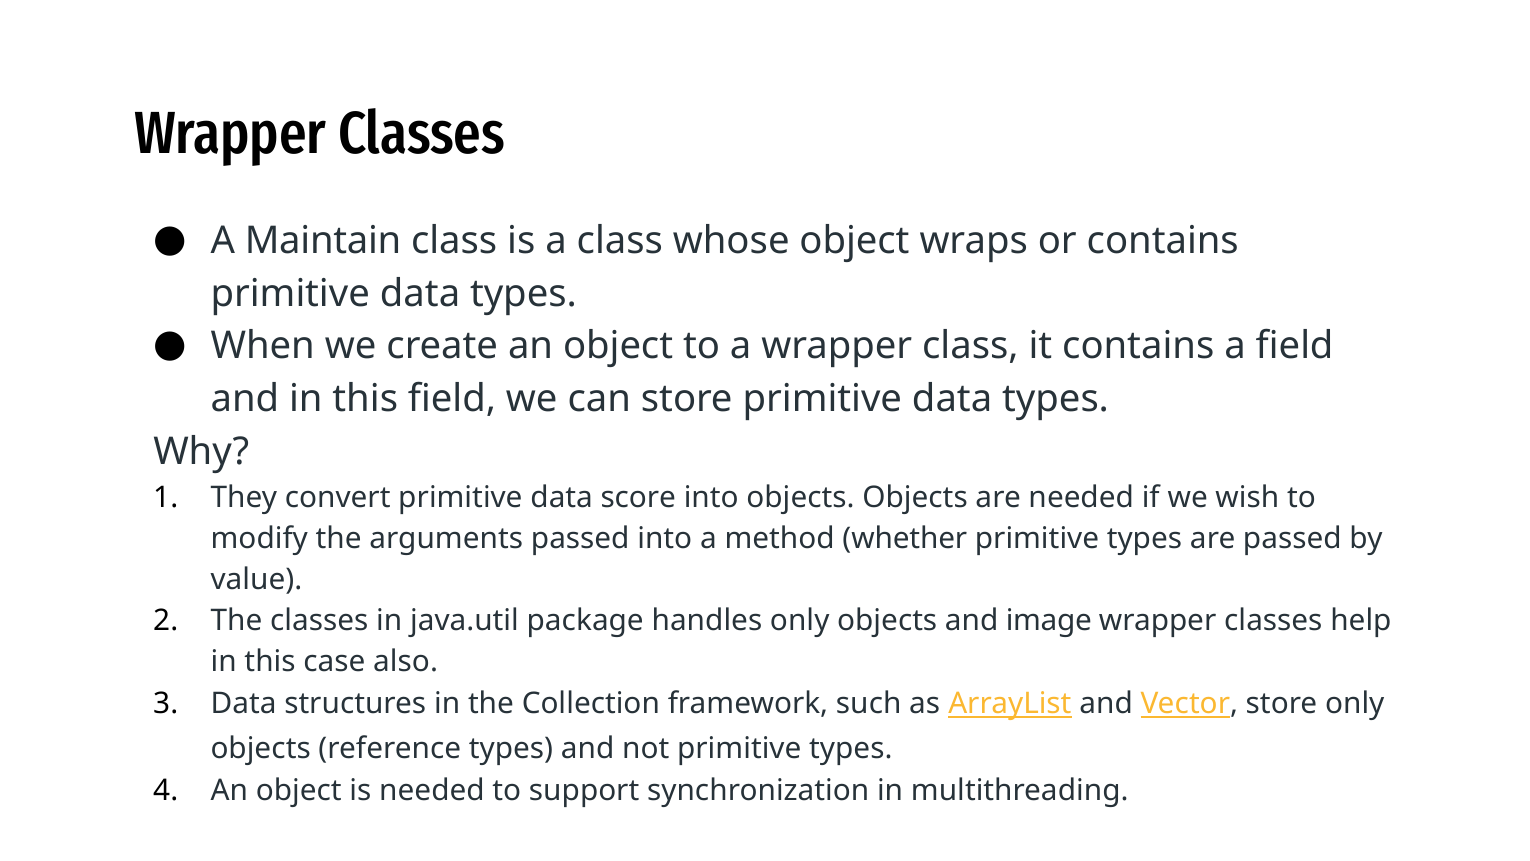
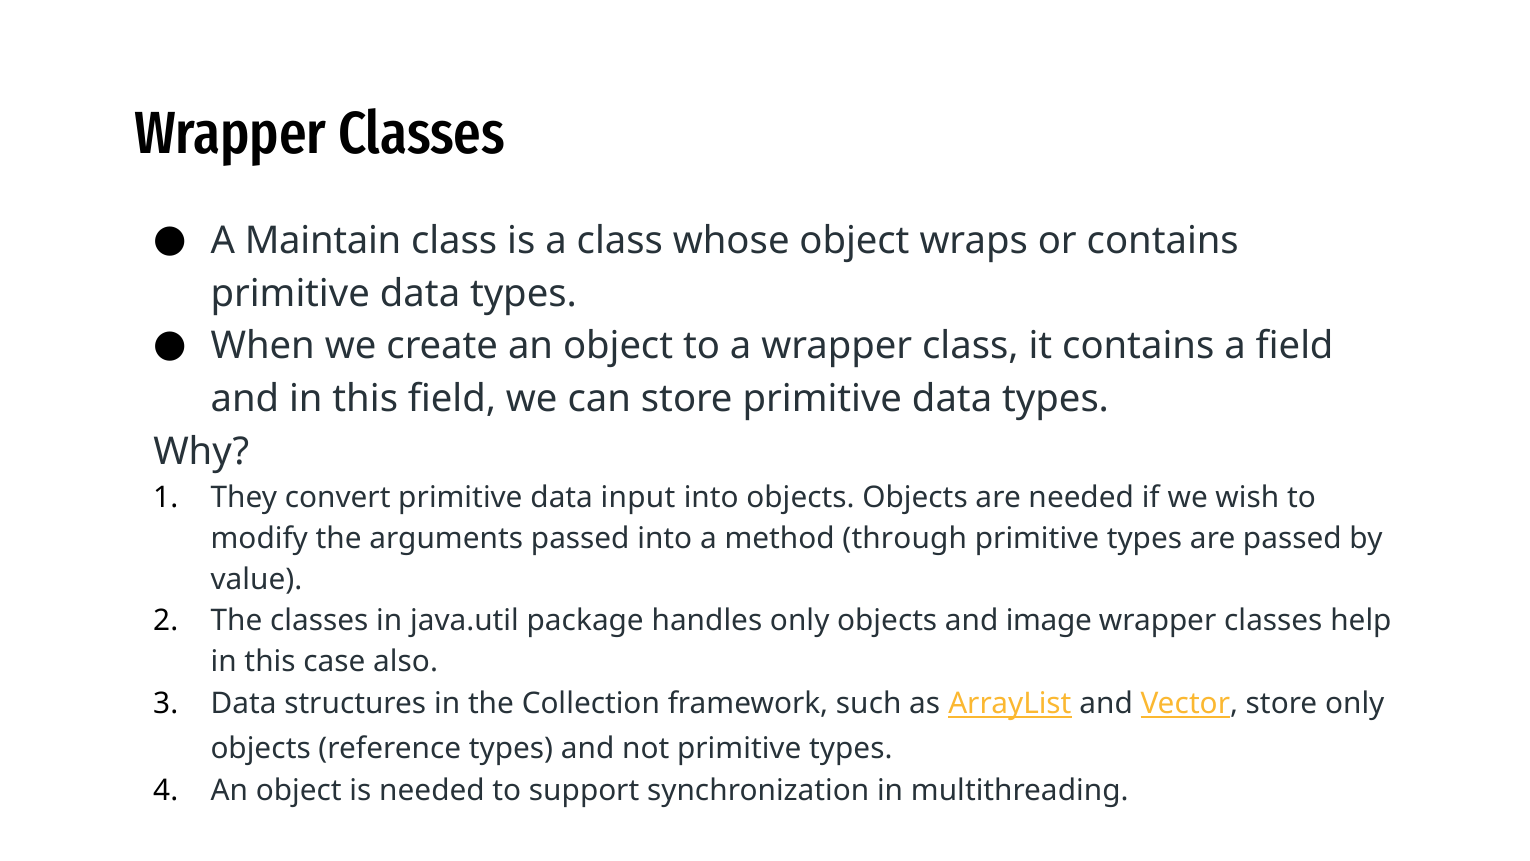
score: score -> input
whether: whether -> through
